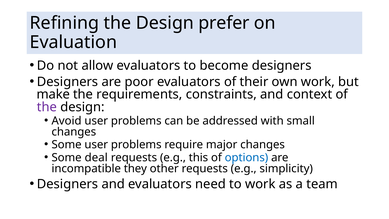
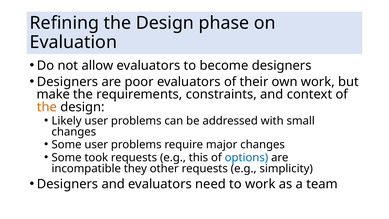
prefer: prefer -> phase
the at (47, 107) colour: purple -> orange
Avoid: Avoid -> Likely
deal: deal -> took
